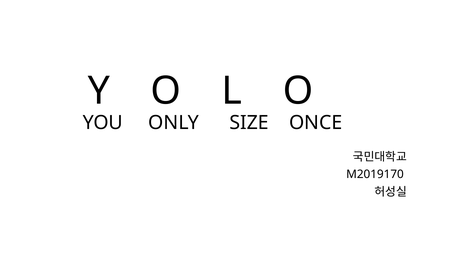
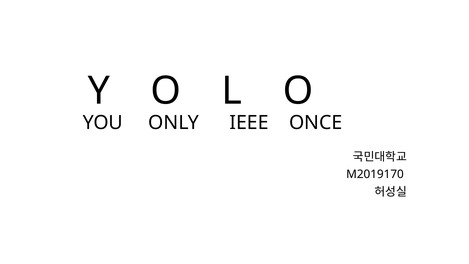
SIZE: SIZE -> IEEE
